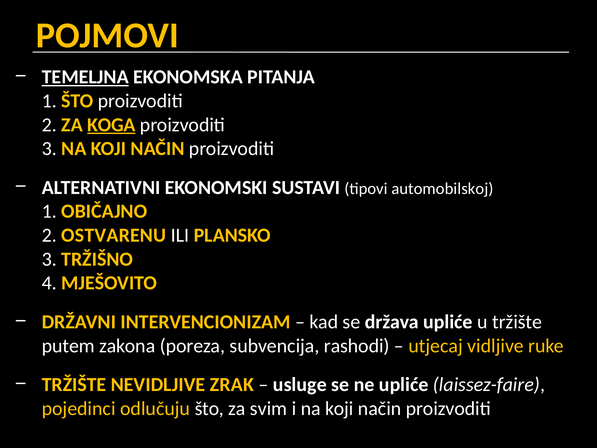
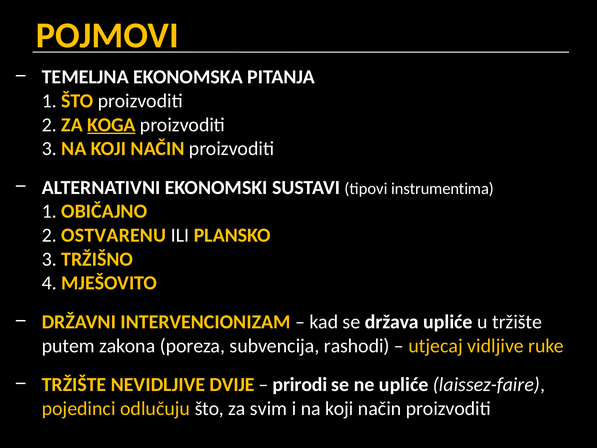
TEMELJNA underline: present -> none
automobilskoj: automobilskoj -> instrumentima
ZRAK: ZRAK -> DVIJE
usluge: usluge -> prirodi
